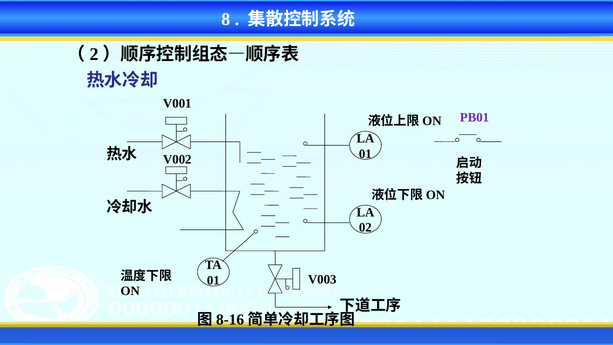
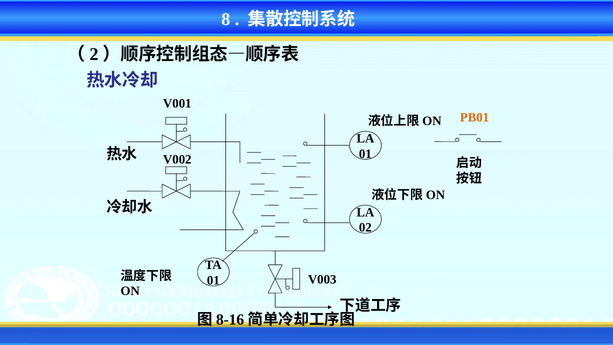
PB01 colour: purple -> orange
